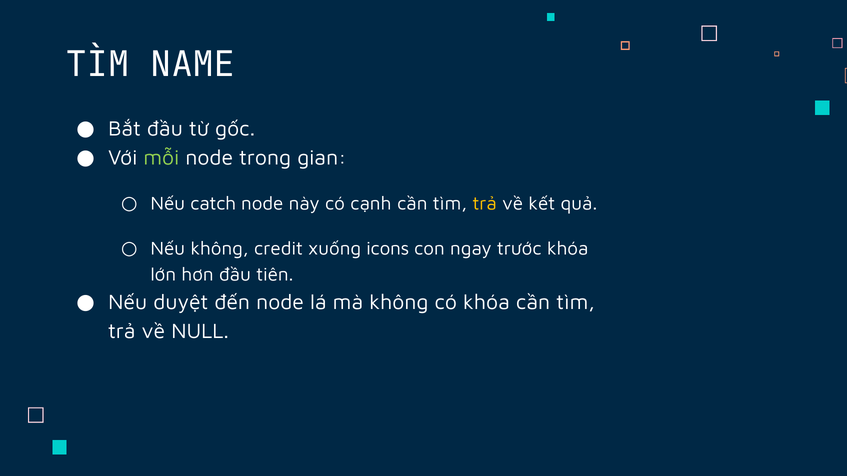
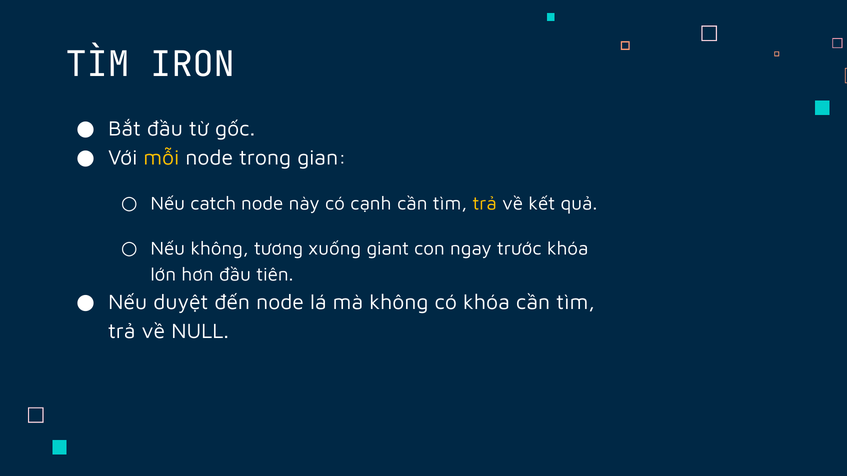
NAME: NAME -> IRON
mỗi colour: light green -> yellow
credit: credit -> tương
icons: icons -> giant
